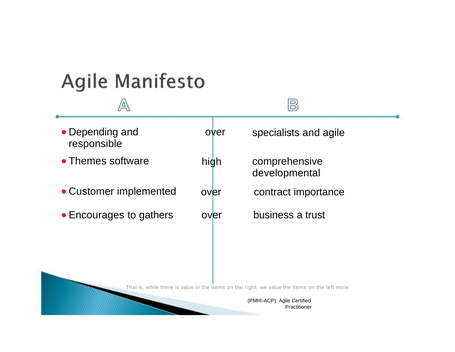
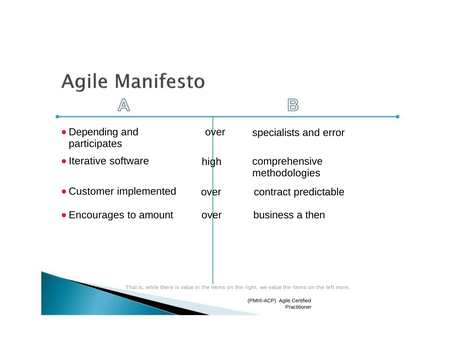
and agile: agile -> error
responsible: responsible -> participates
Themes: Themes -> Iterative
developmental: developmental -> methodologies
importance: importance -> predictable
gathers: gathers -> amount
trust: trust -> then
